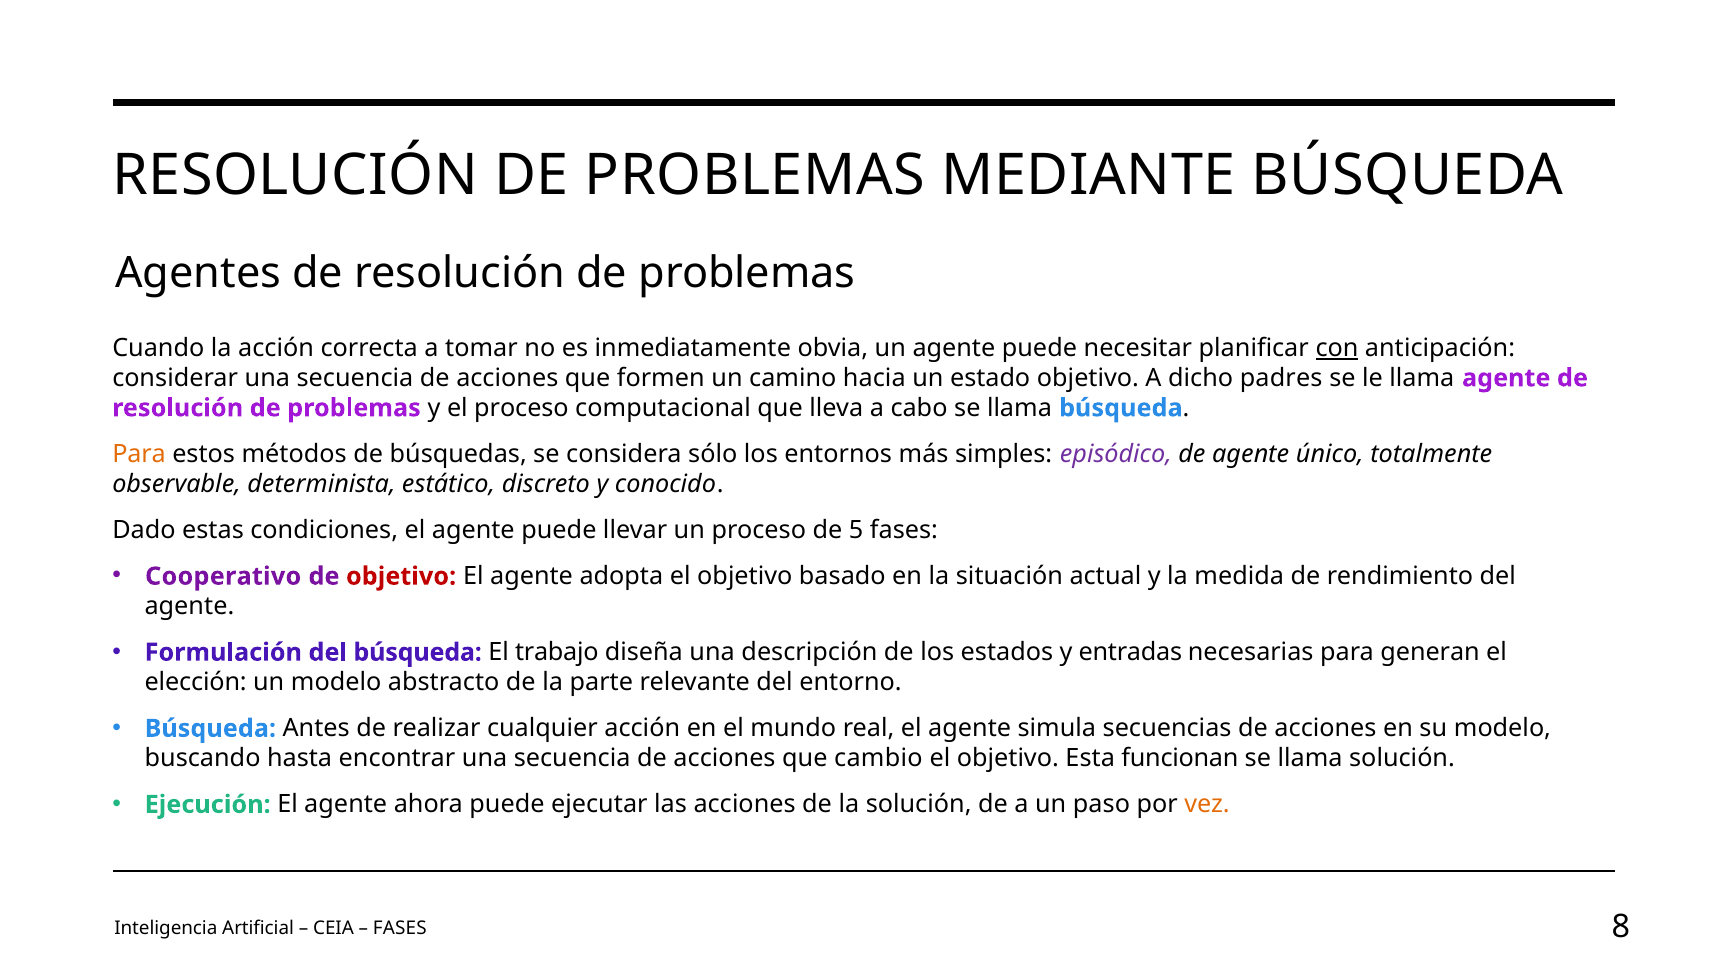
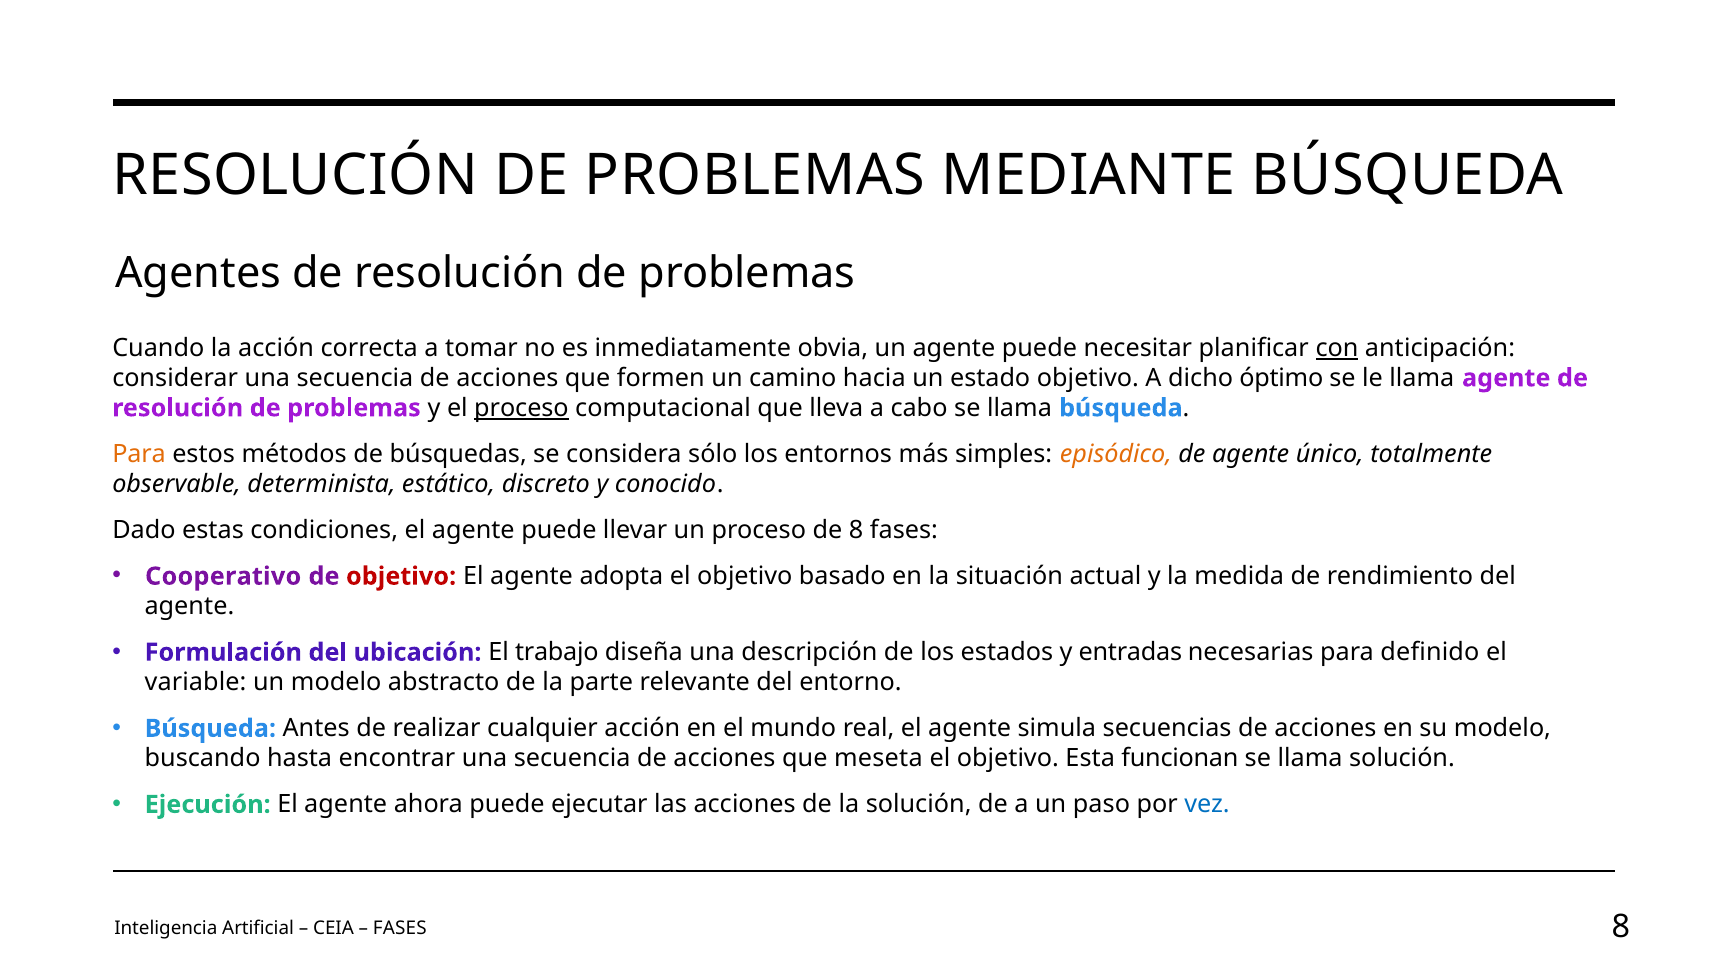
padres: padres -> óptimo
proceso at (521, 408) underline: none -> present
episódico colour: purple -> orange
de 5: 5 -> 8
del búsqueda: búsqueda -> ubicación
generan: generan -> definido
elección: elección -> variable
cambio: cambio -> meseta
vez colour: orange -> blue
